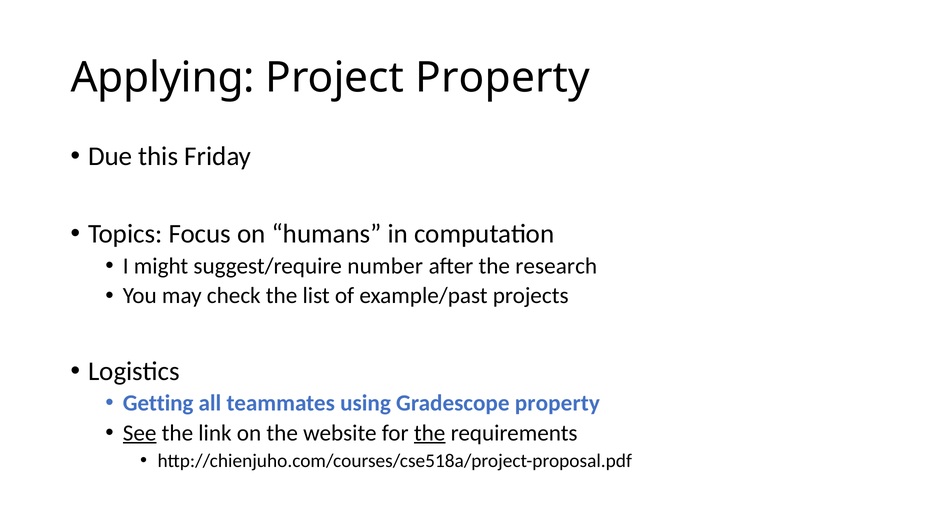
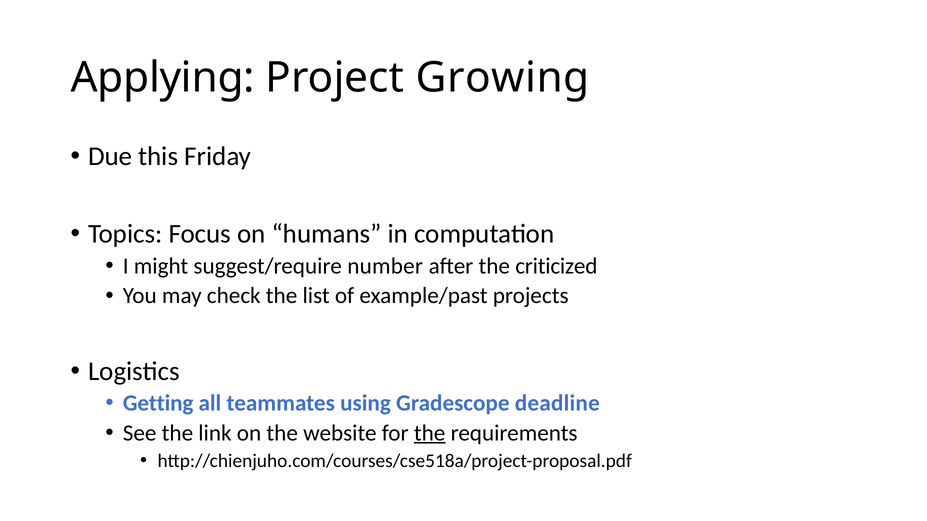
Project Property: Property -> Growing
research: research -> criticized
Gradescope property: property -> deadline
See underline: present -> none
